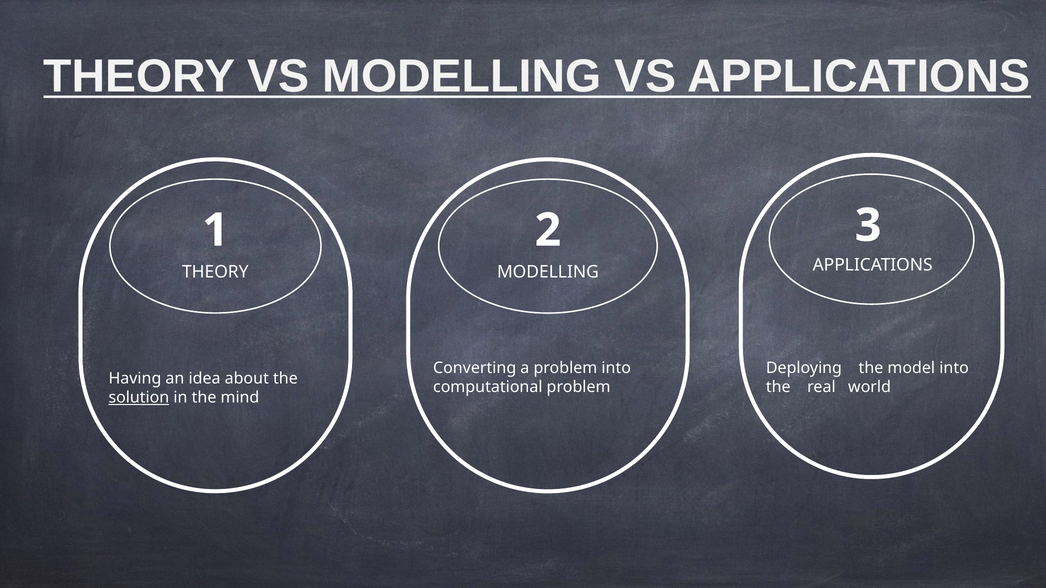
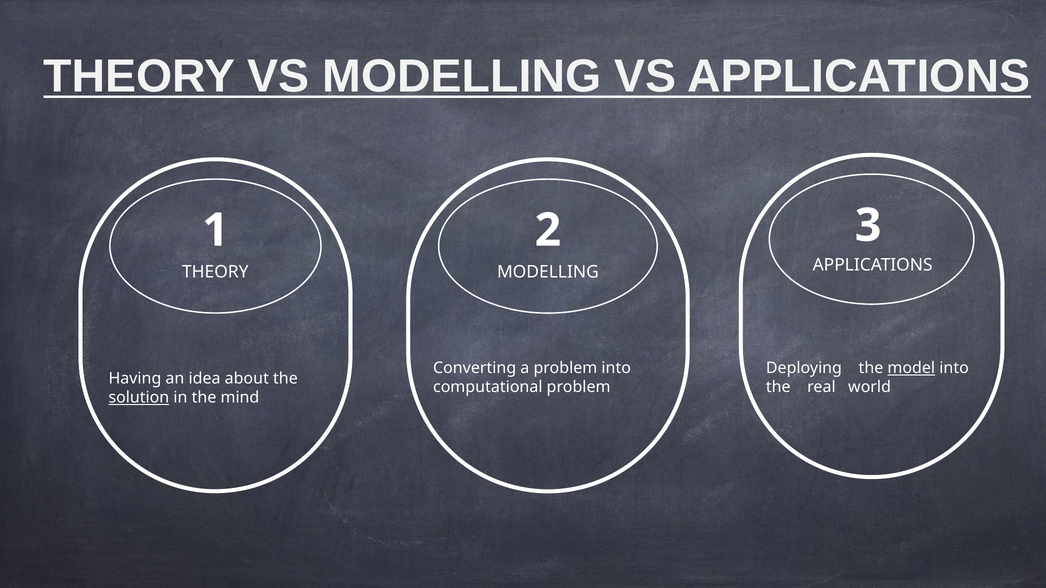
model underline: none -> present
